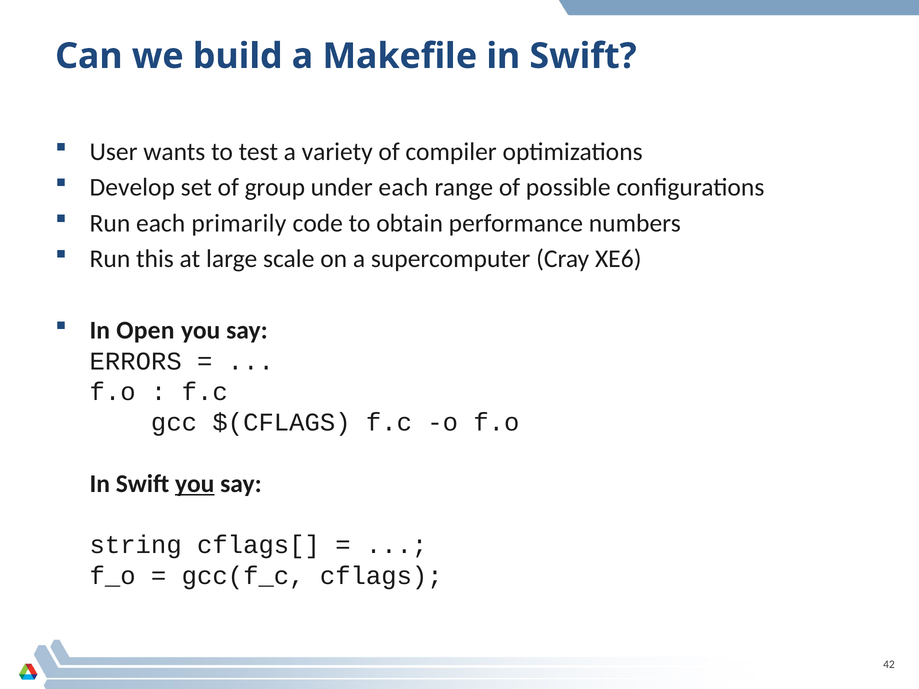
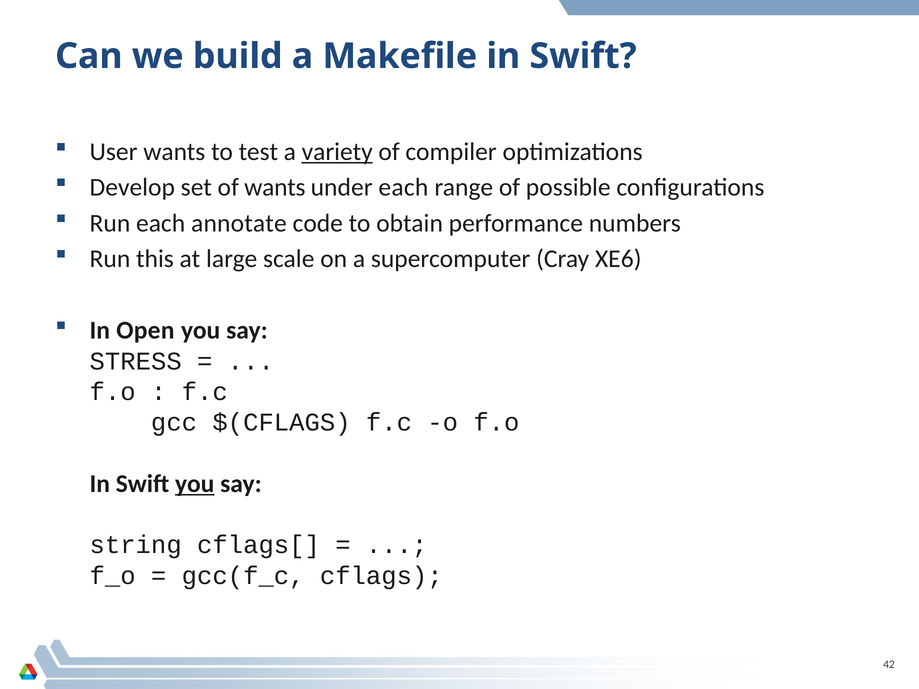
variety underline: none -> present
of group: group -> wants
primarily: primarily -> annotate
ERRORS: ERRORS -> STRESS
